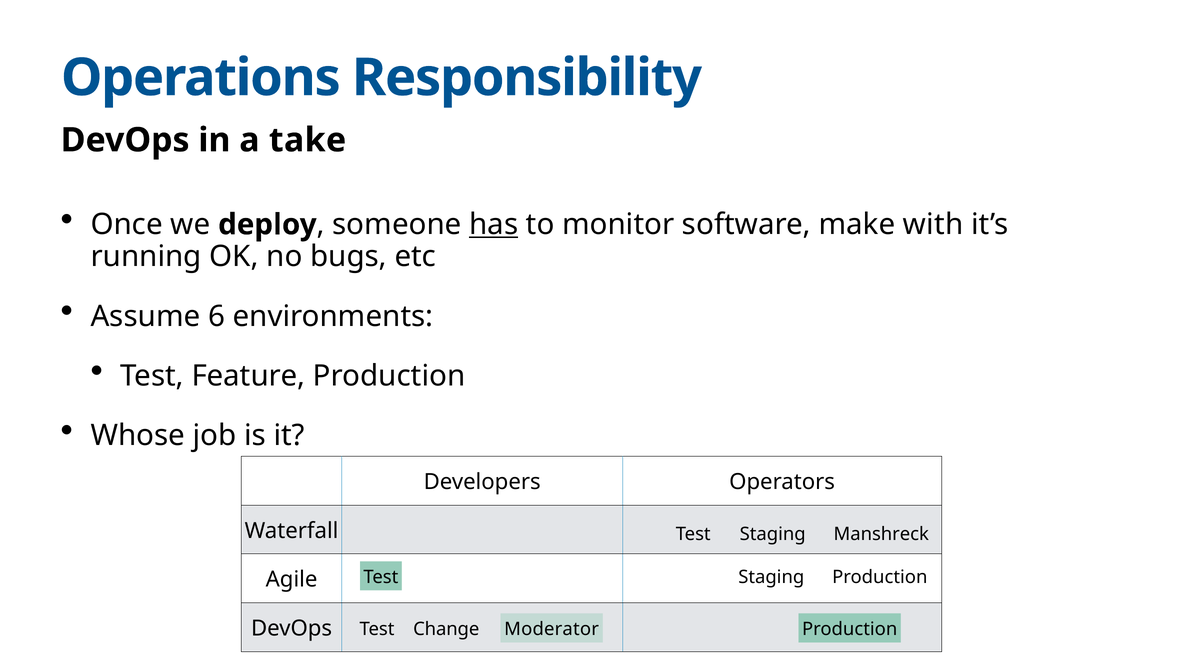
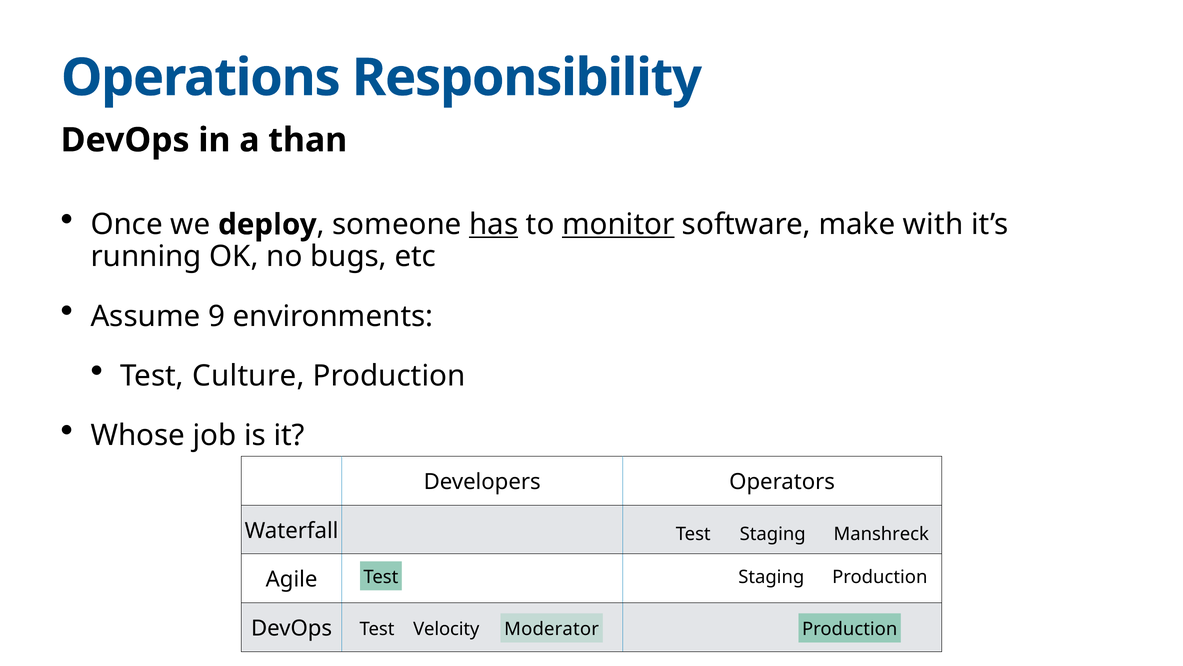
take: take -> than
monitor underline: none -> present
6: 6 -> 9
Feature: Feature -> Culture
Change: Change -> Velocity
